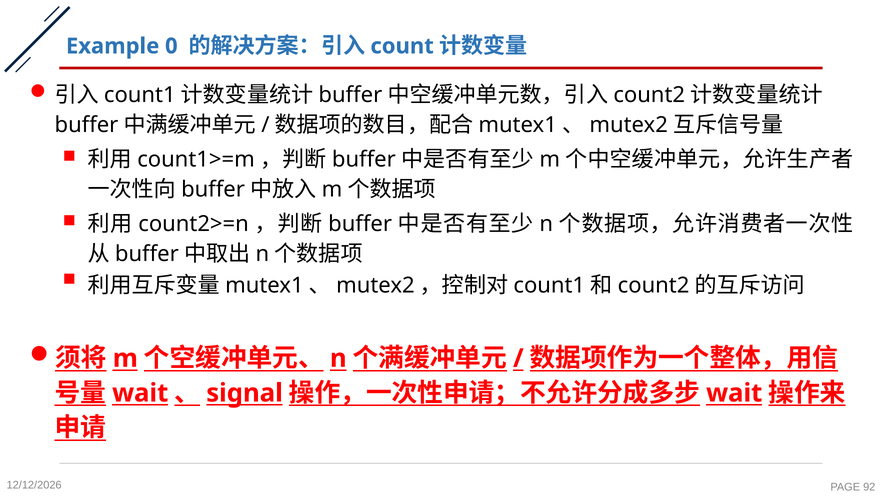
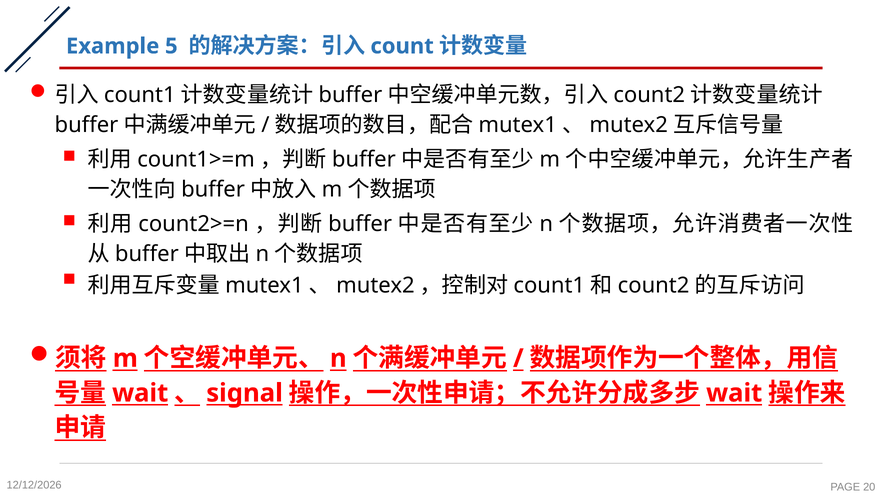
0: 0 -> 5
92: 92 -> 20
